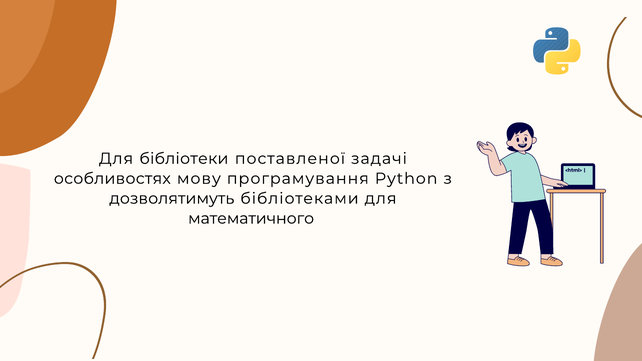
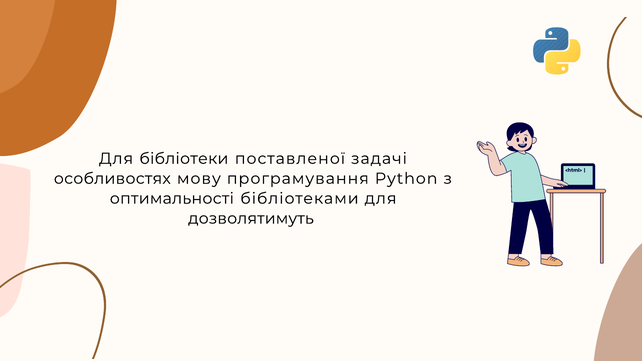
дозволятимуть: дозволятимуть -> оптимальності
математичного: математичного -> дозволятимуть
